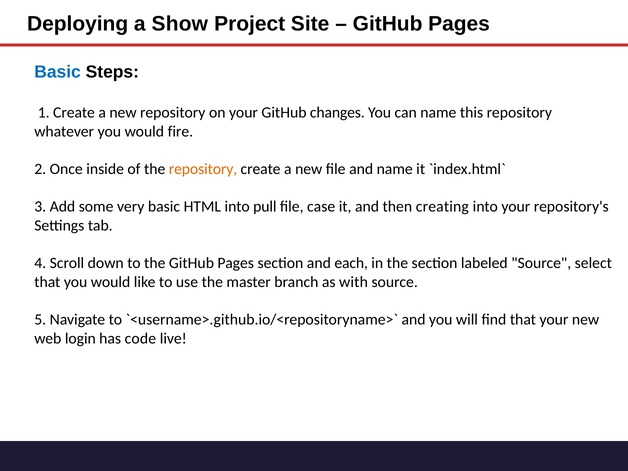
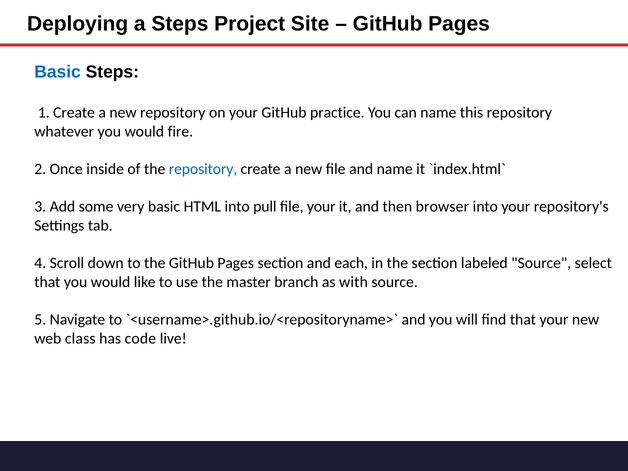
a Show: Show -> Steps
changes: changes -> practice
repository at (203, 169) colour: orange -> blue
file case: case -> your
creating: creating -> browser
login: login -> class
